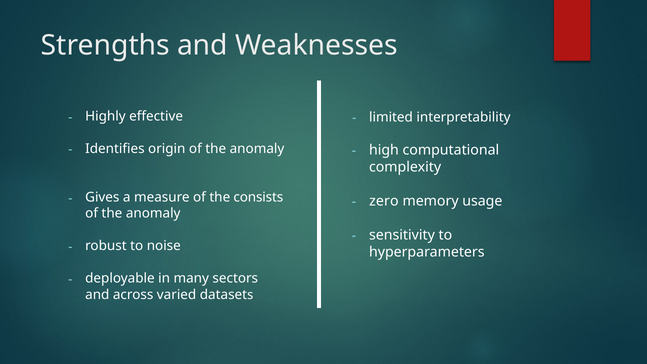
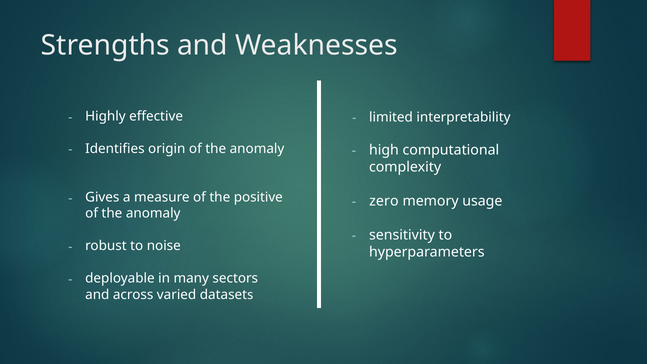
consists: consists -> positive
